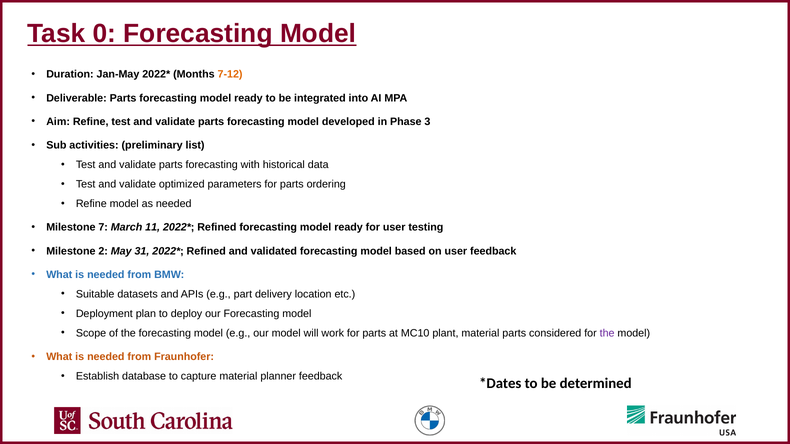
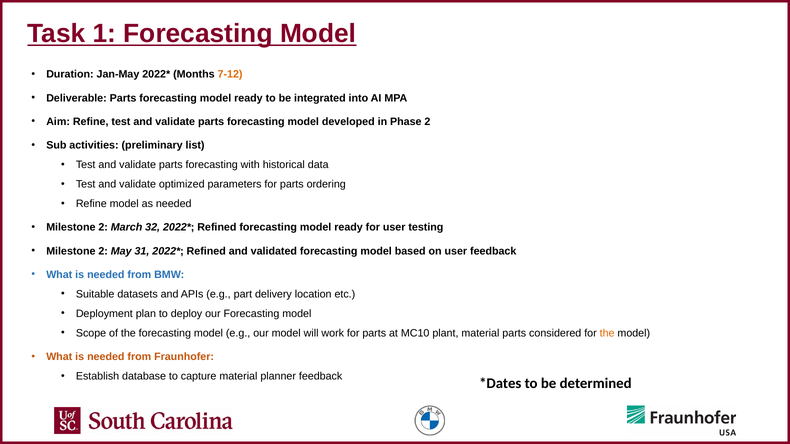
0: 0 -> 1
Phase 3: 3 -> 2
7 at (103, 228): 7 -> 2
11: 11 -> 32
the at (607, 333) colour: purple -> orange
